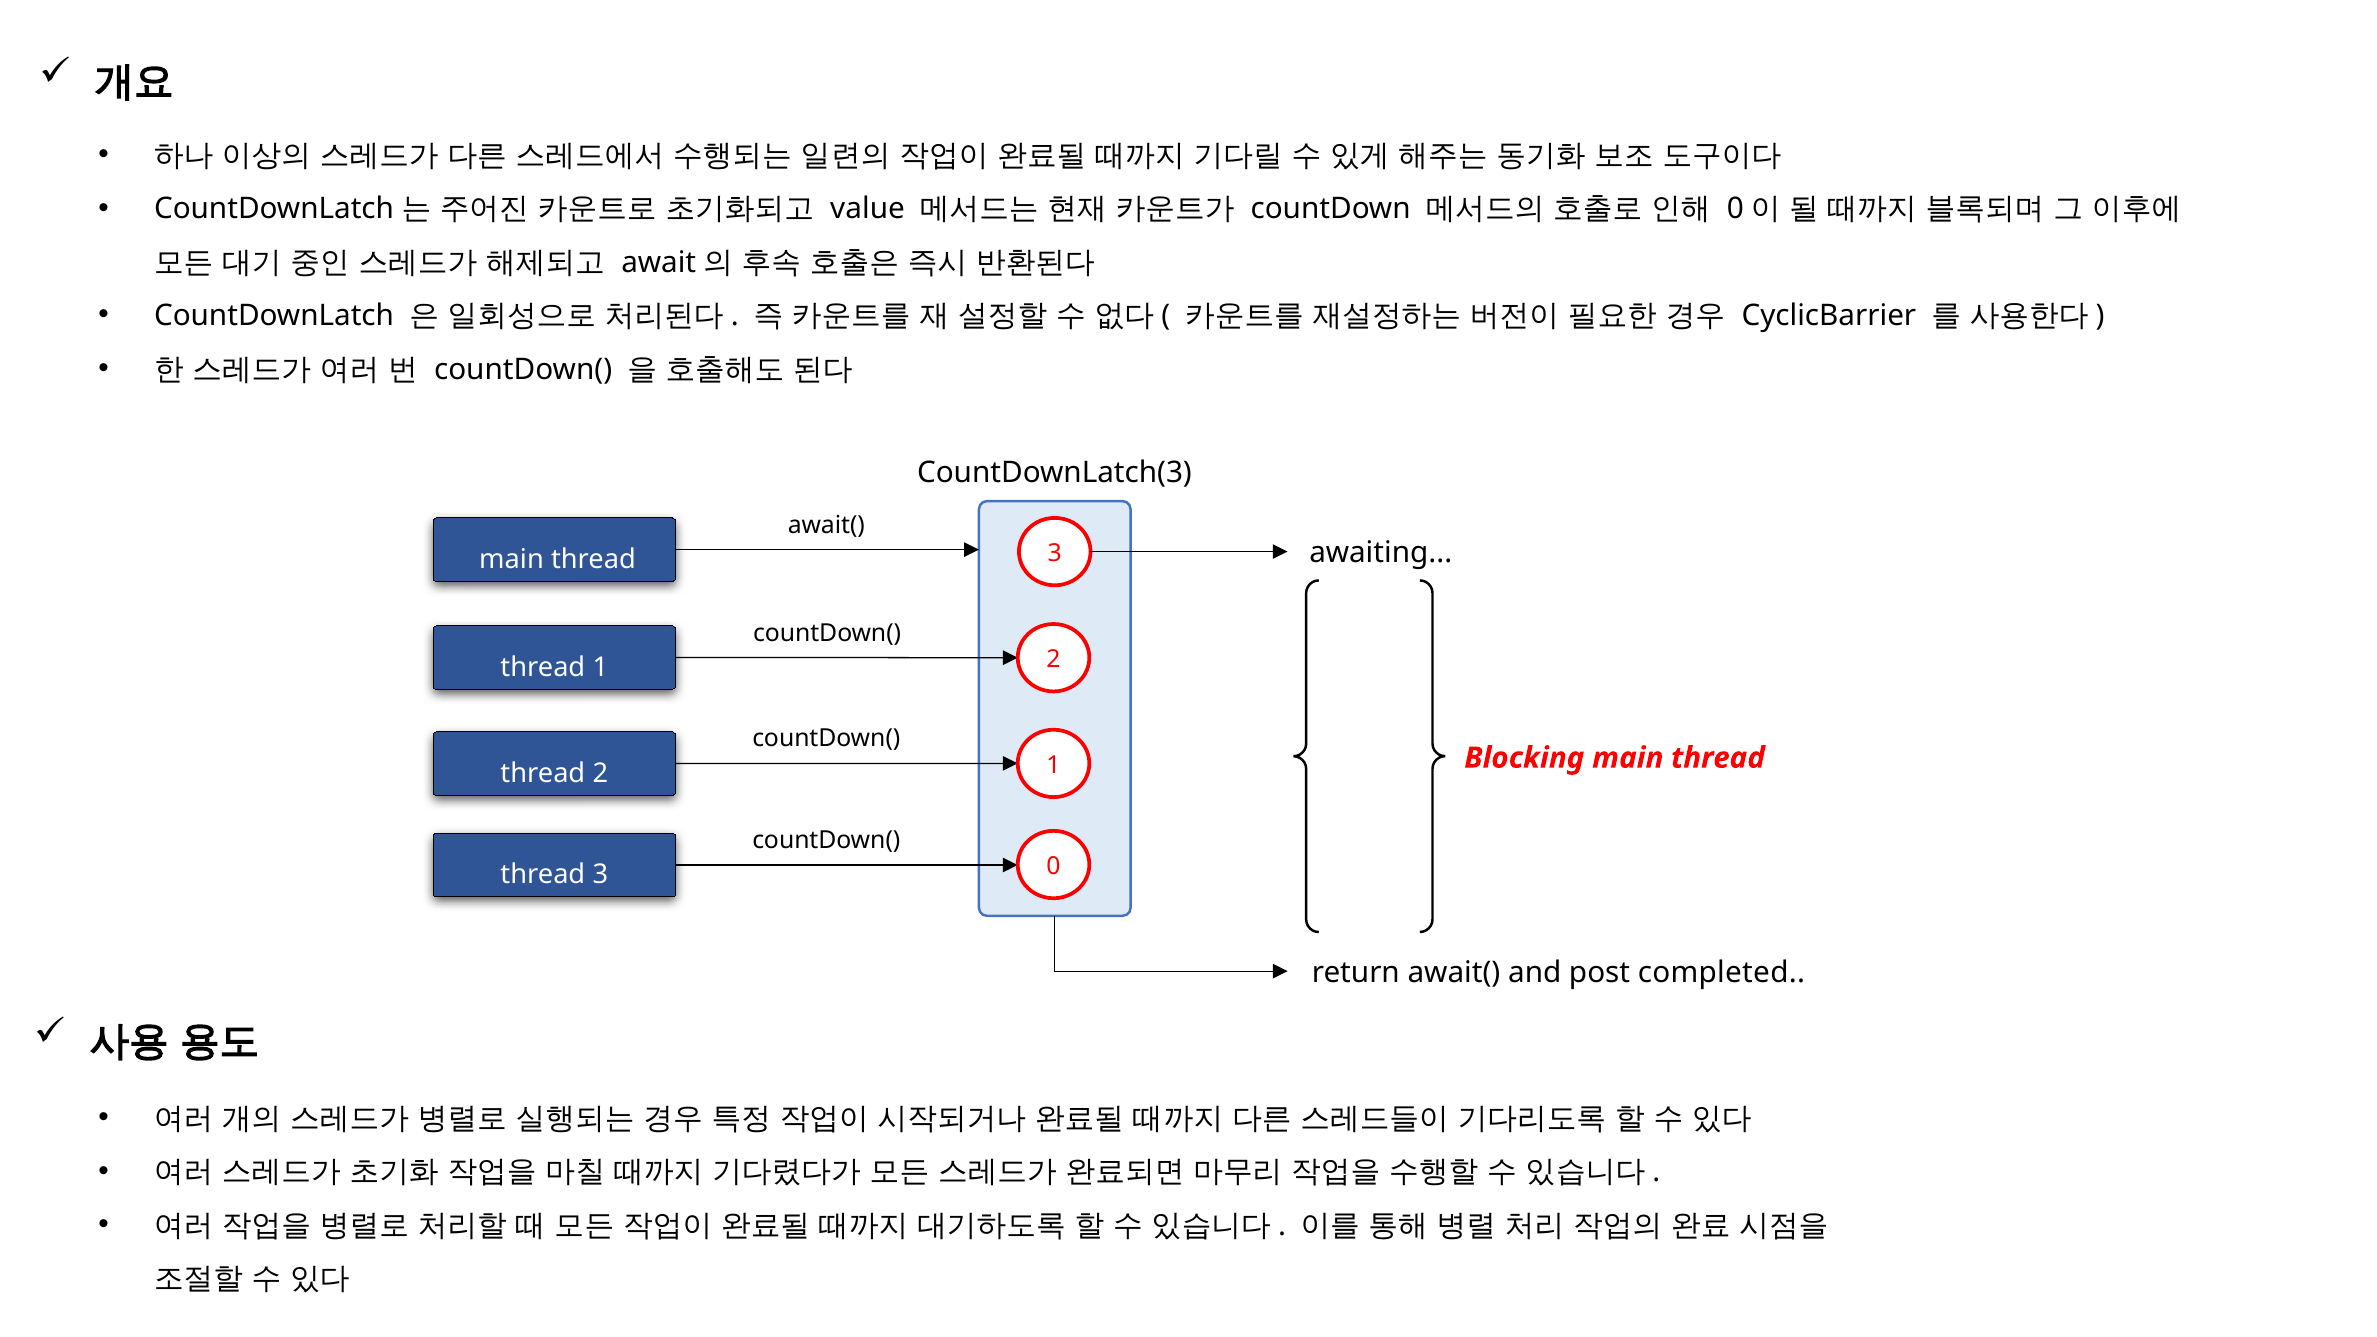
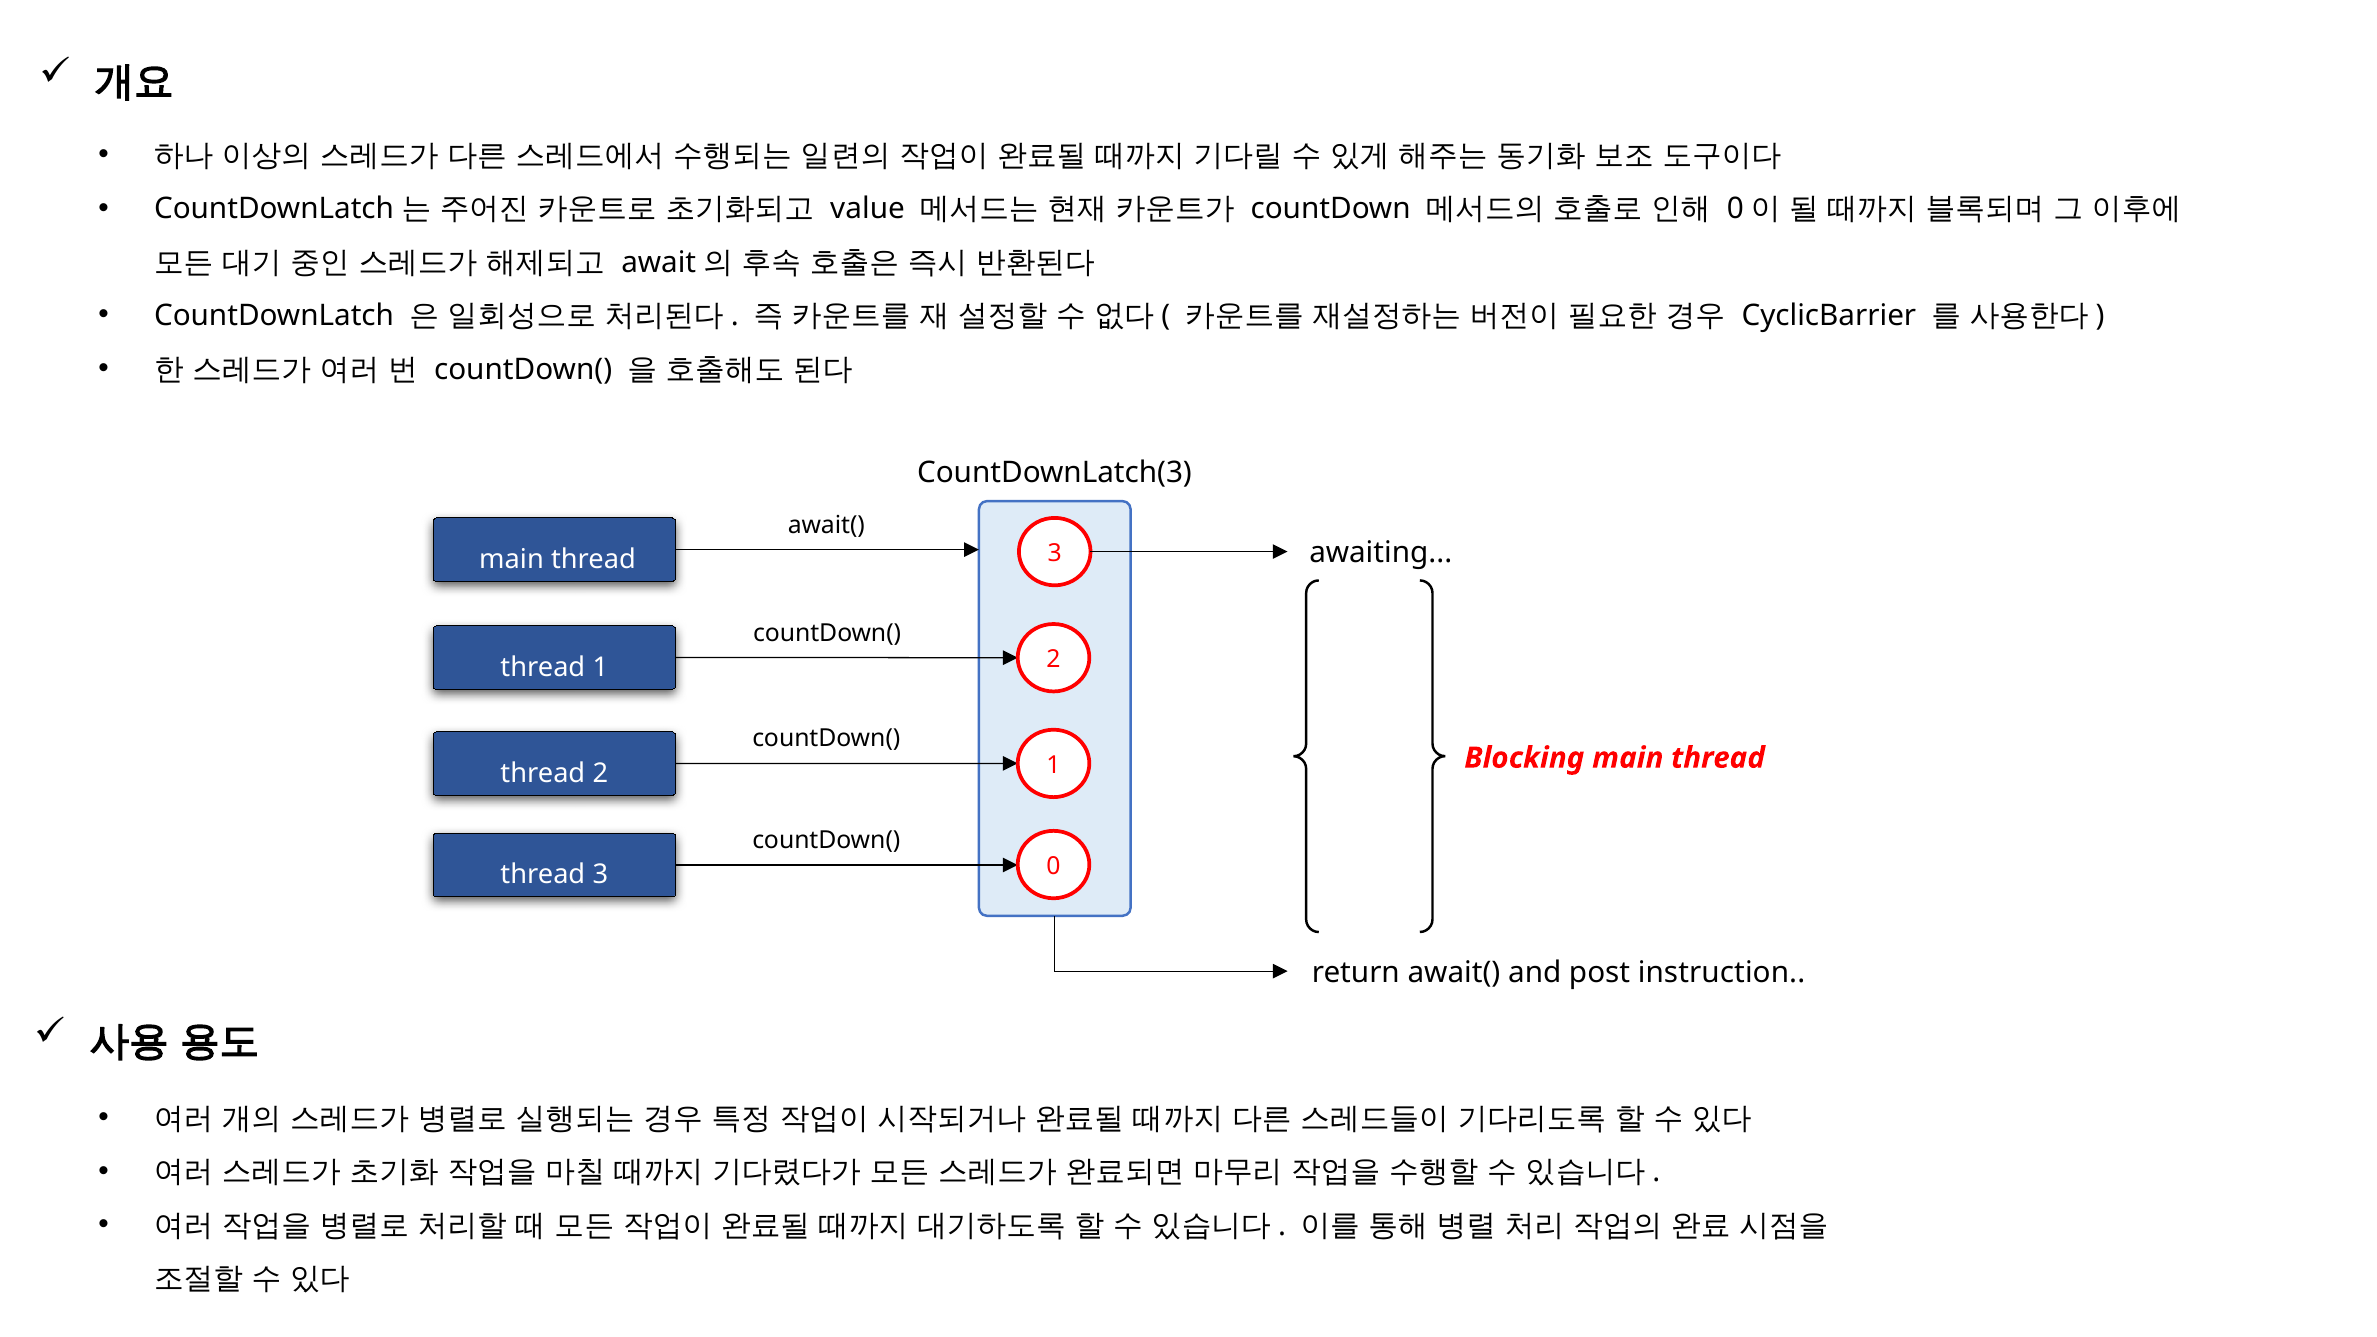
completed: completed -> instruction
